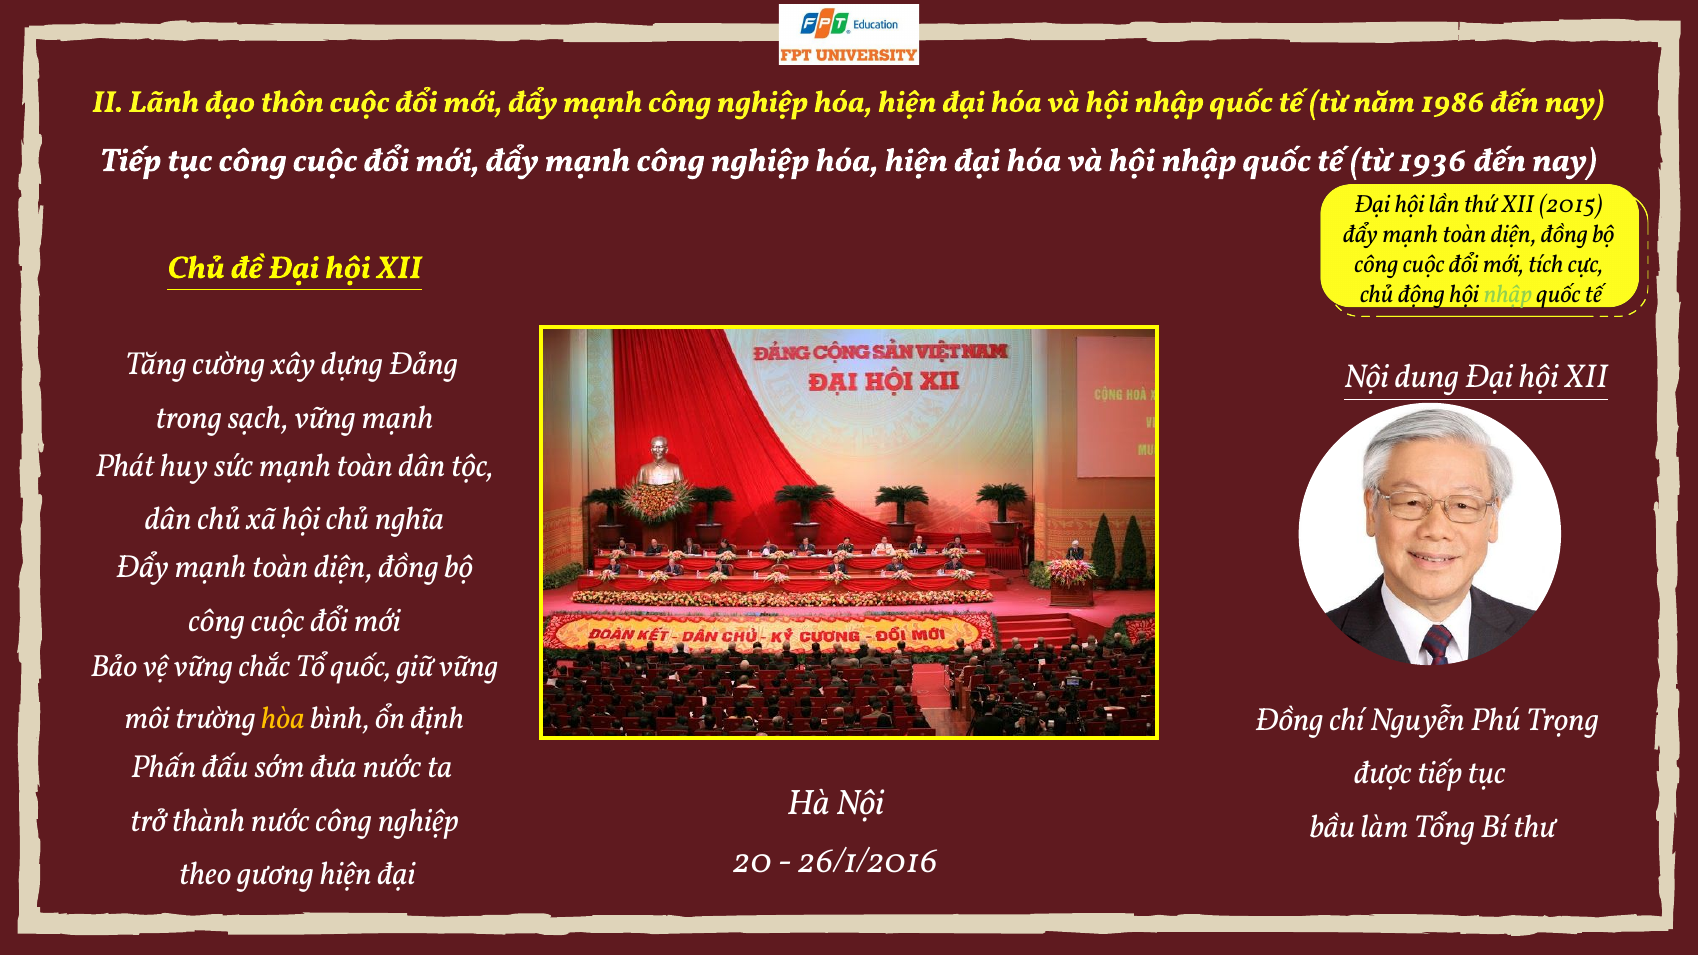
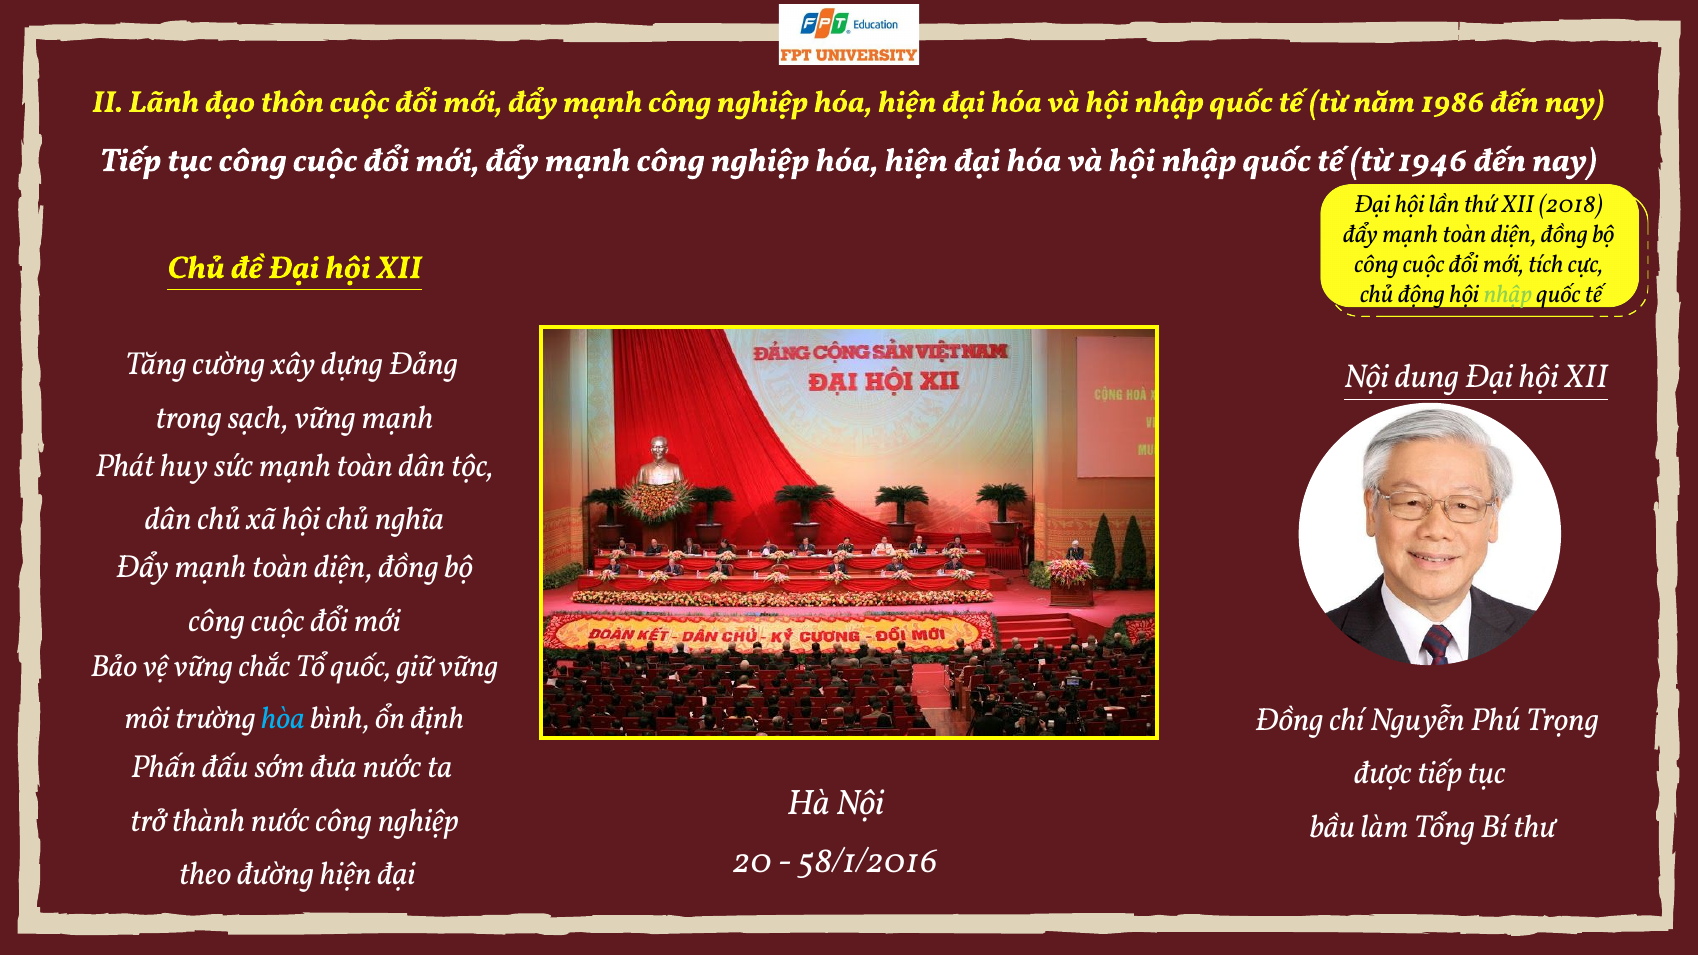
1936: 1936 -> 1946
2015: 2015 -> 2018
hòa colour: yellow -> light blue
26/1/2016: 26/1/2016 -> 58/1/2016
gương: gương -> đường
